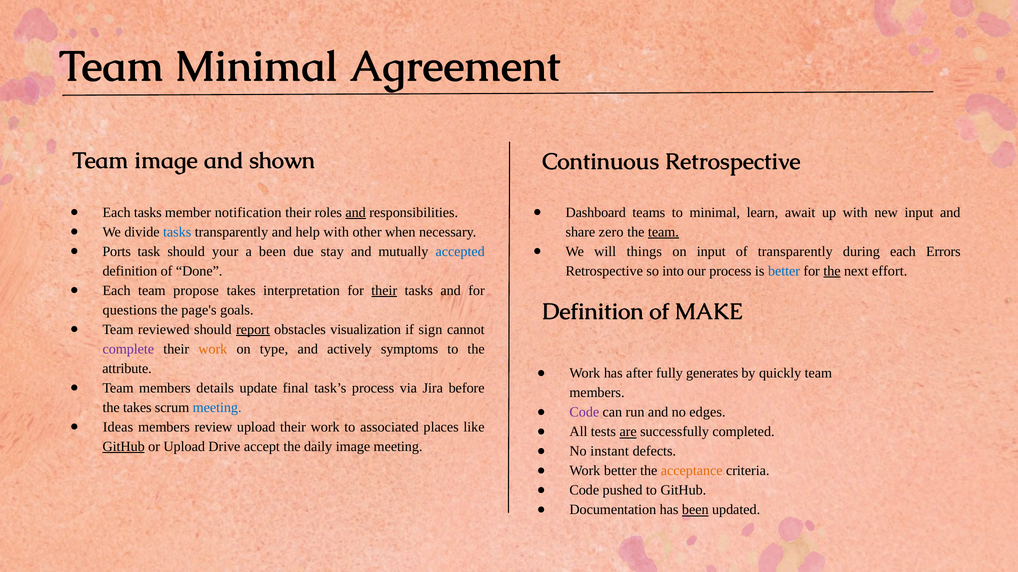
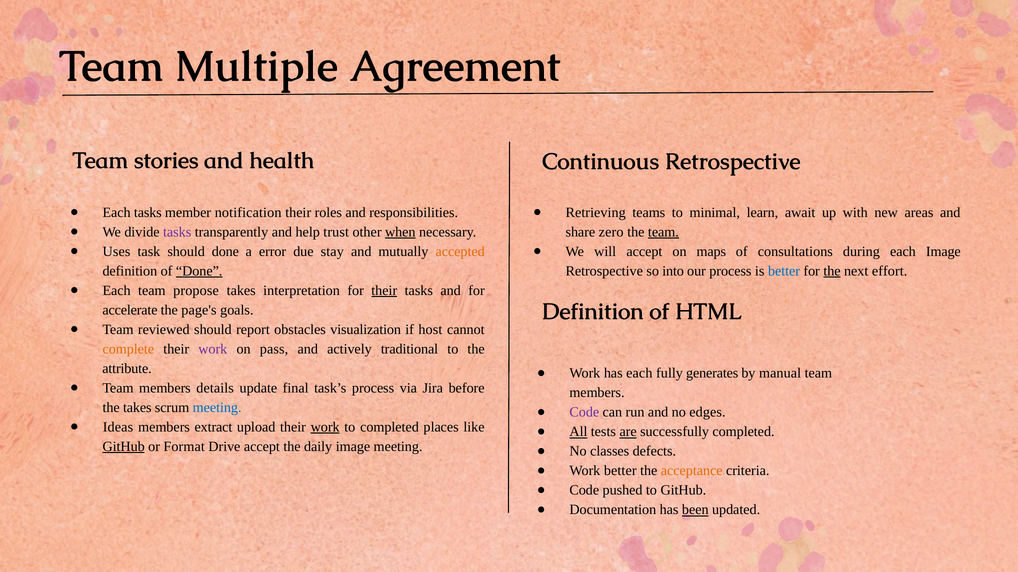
Team Minimal: Minimal -> Multiple
Team image: image -> stories
shown: shown -> health
and at (356, 213) underline: present -> none
Dashboard: Dashboard -> Retrieving
new input: input -> areas
tasks at (177, 232) colour: blue -> purple
help with: with -> trust
when underline: none -> present
Ports: Ports -> Uses
should your: your -> done
a been: been -> error
accepted colour: blue -> orange
will things: things -> accept
on input: input -> maps
of transparently: transparently -> consultations
each Errors: Errors -> Image
Done at (199, 271) underline: none -> present
MAKE: MAKE -> HTML
questions: questions -> accelerate
report underline: present -> none
sign: sign -> host
complete colour: purple -> orange
work at (213, 349) colour: orange -> purple
type: type -> pass
symptoms: symptoms -> traditional
has after: after -> each
quickly: quickly -> manual
review: review -> extract
work at (325, 427) underline: none -> present
to associated: associated -> completed
All underline: none -> present
or Upload: Upload -> Format
instant: instant -> classes
